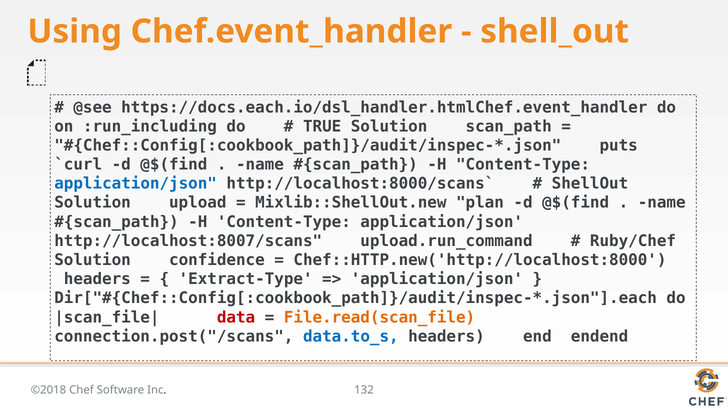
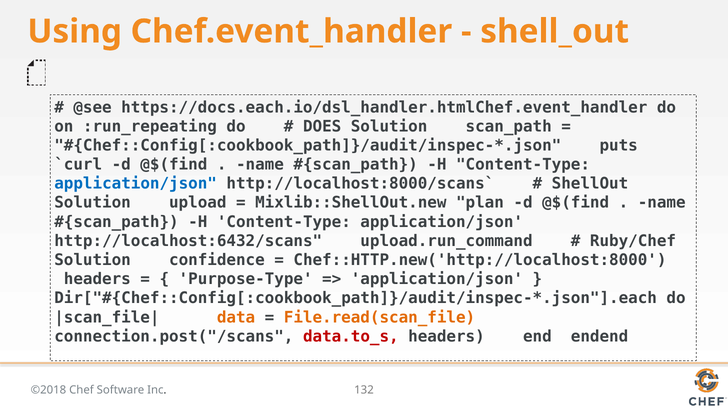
:run_including: :run_including -> :run_repeating
TRUE: TRUE -> DOES
http://localhost:8007/scans: http://localhost:8007/scans -> http://localhost:6432/scans
Extract-Type: Extract-Type -> Purpose-Type
data colour: red -> orange
data.to_s colour: blue -> red
